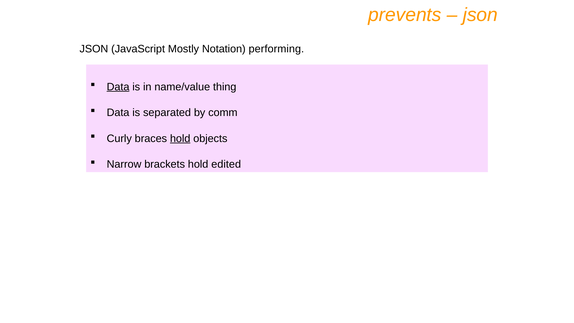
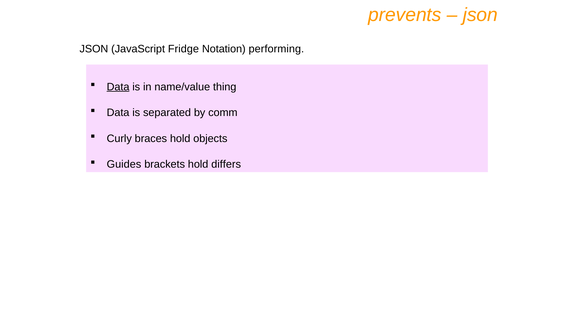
Mostly: Mostly -> Fridge
hold at (180, 138) underline: present -> none
Narrow: Narrow -> Guides
edited: edited -> differs
